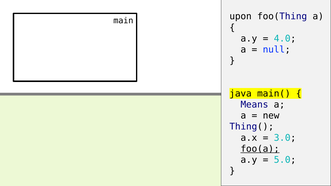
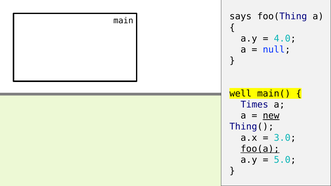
upon: upon -> says
java: java -> well
Means: Means -> Times
new underline: none -> present
